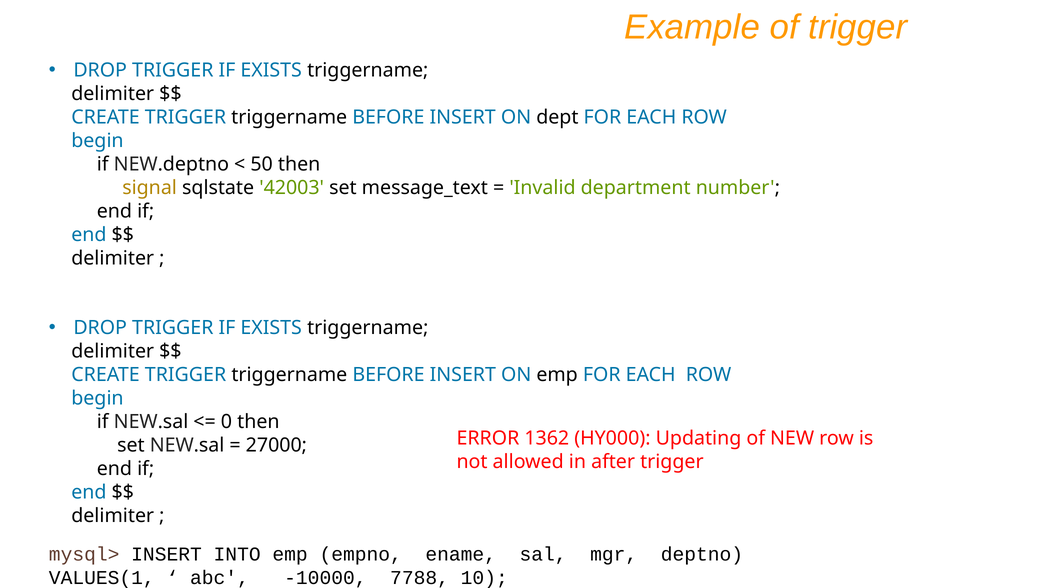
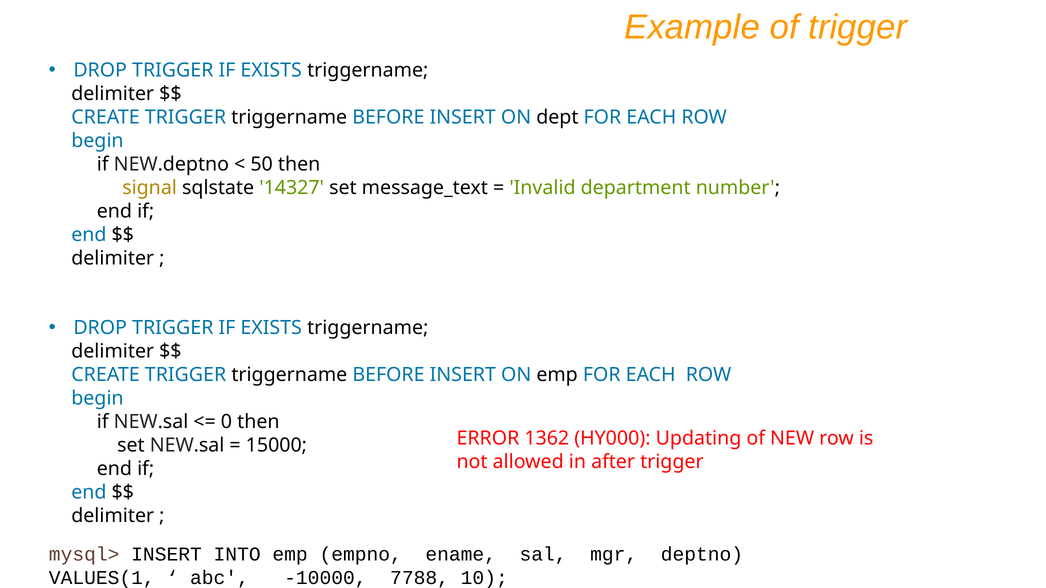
42003: 42003 -> 14327
27000: 27000 -> 15000
